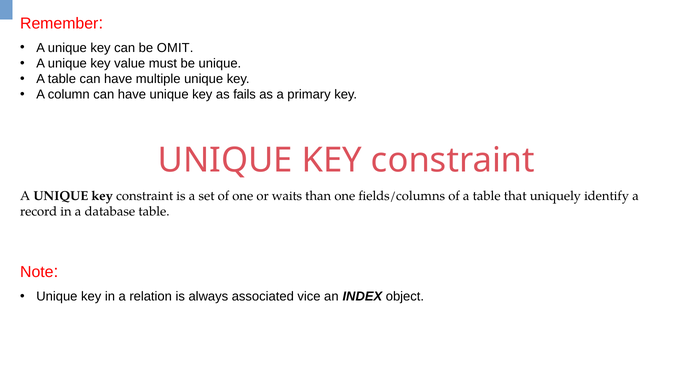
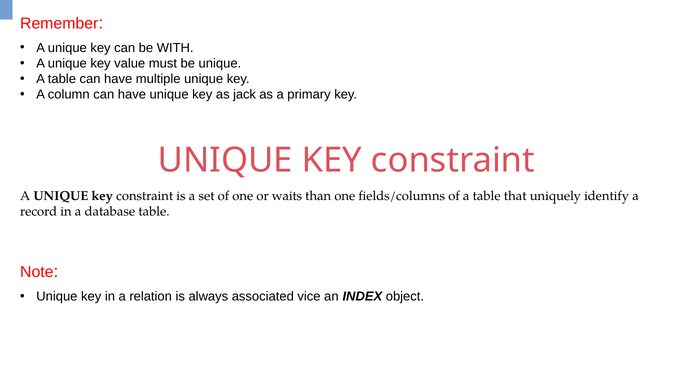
OMIT: OMIT -> WITH
fails: fails -> jack
